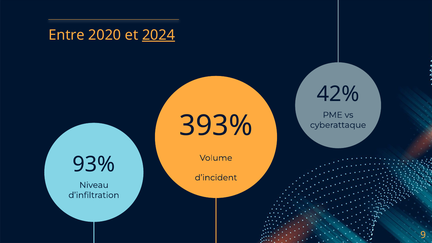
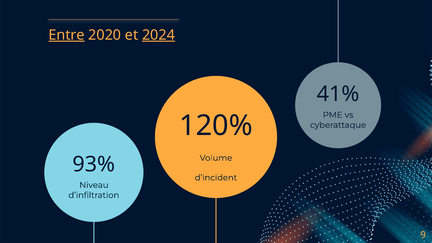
Entre underline: none -> present
42%: 42% -> 41%
393%: 393% -> 120%
